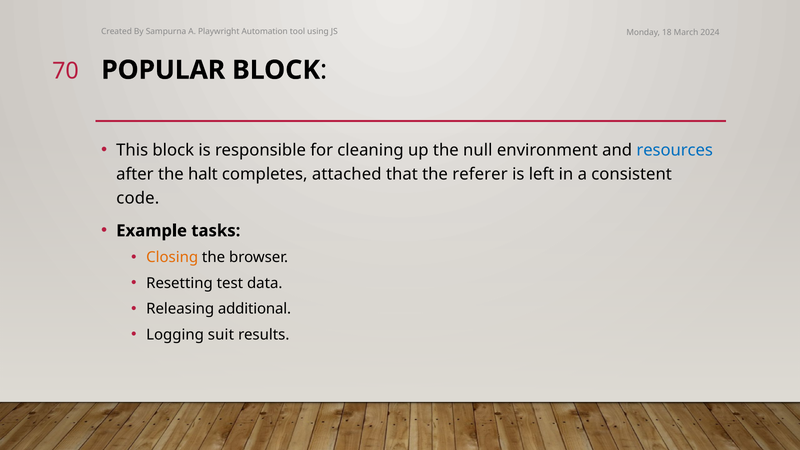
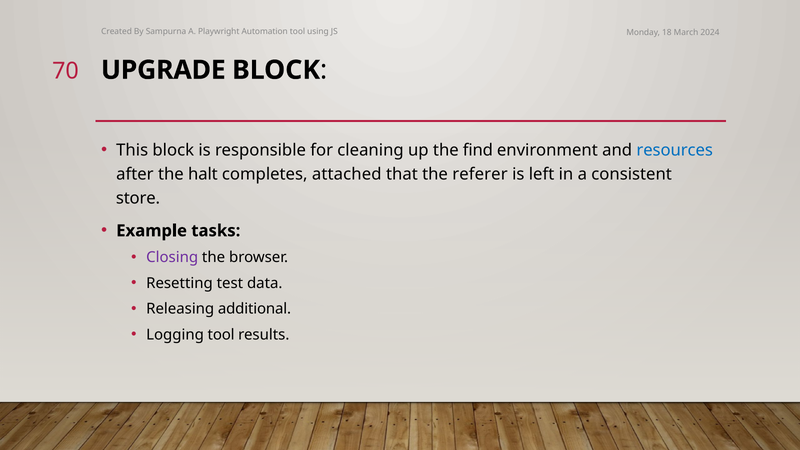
POPULAR: POPULAR -> UPGRADE
null: null -> find
code: code -> store
Closing colour: orange -> purple
Logging suit: suit -> tool
